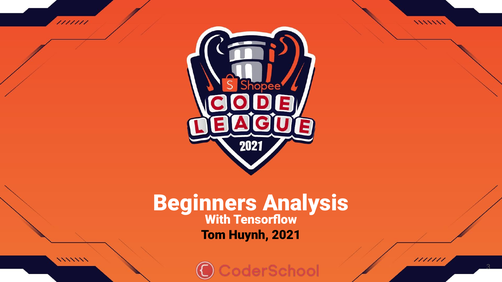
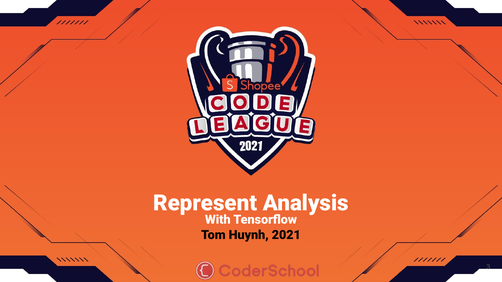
Beginners: Beginners -> Represent
